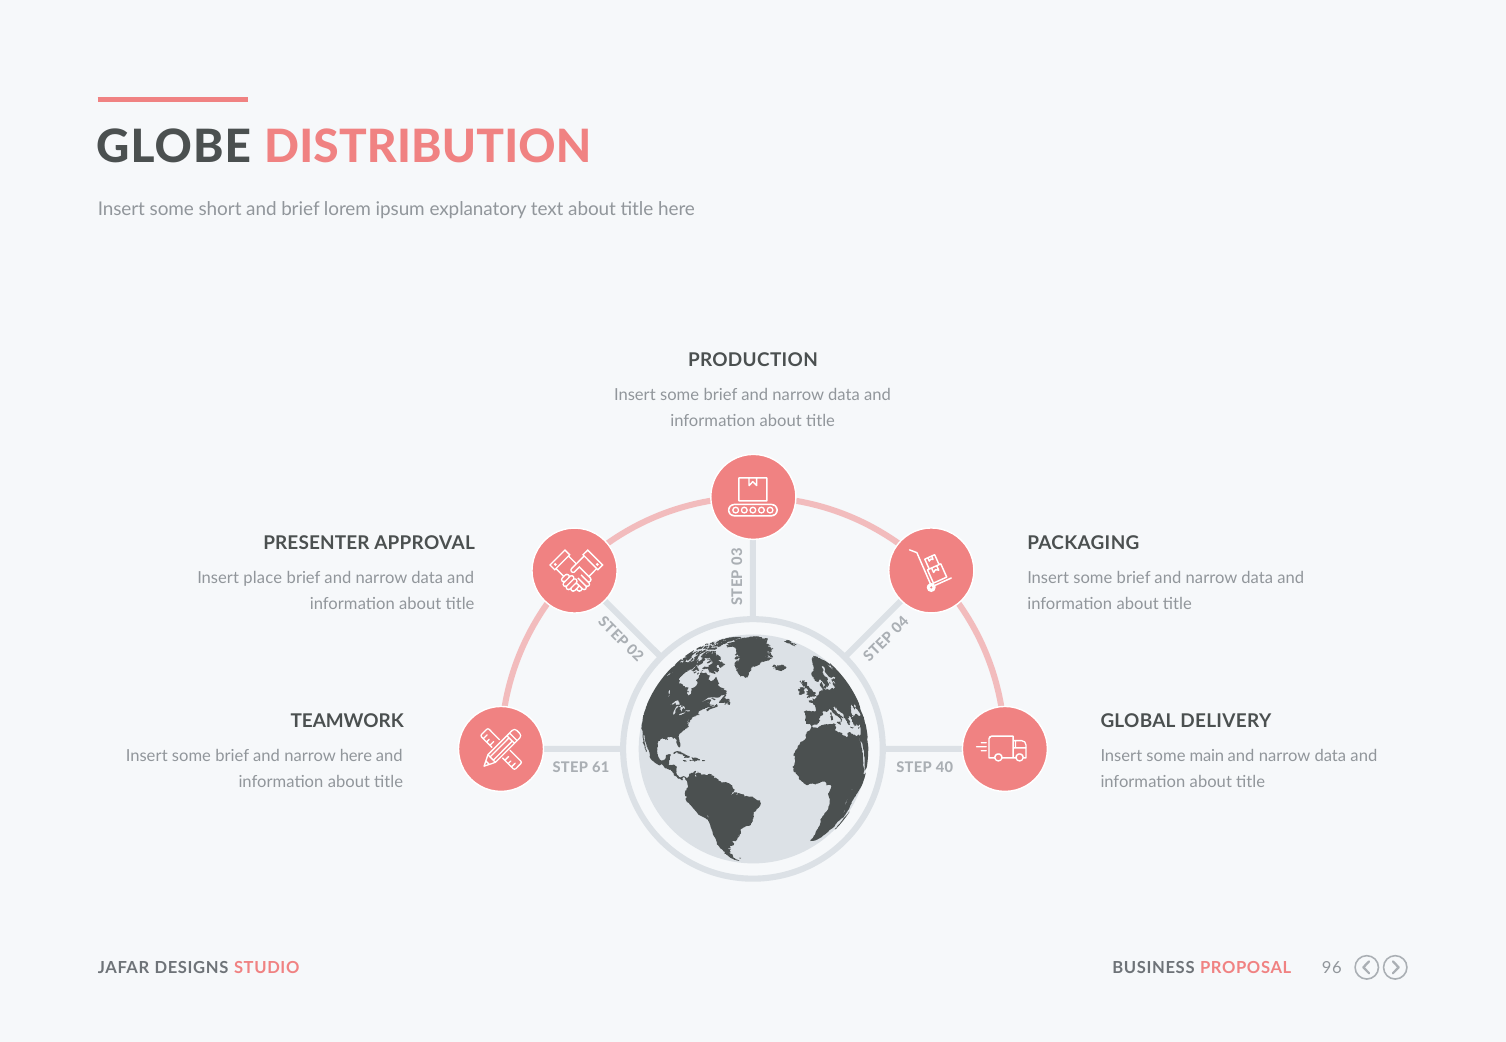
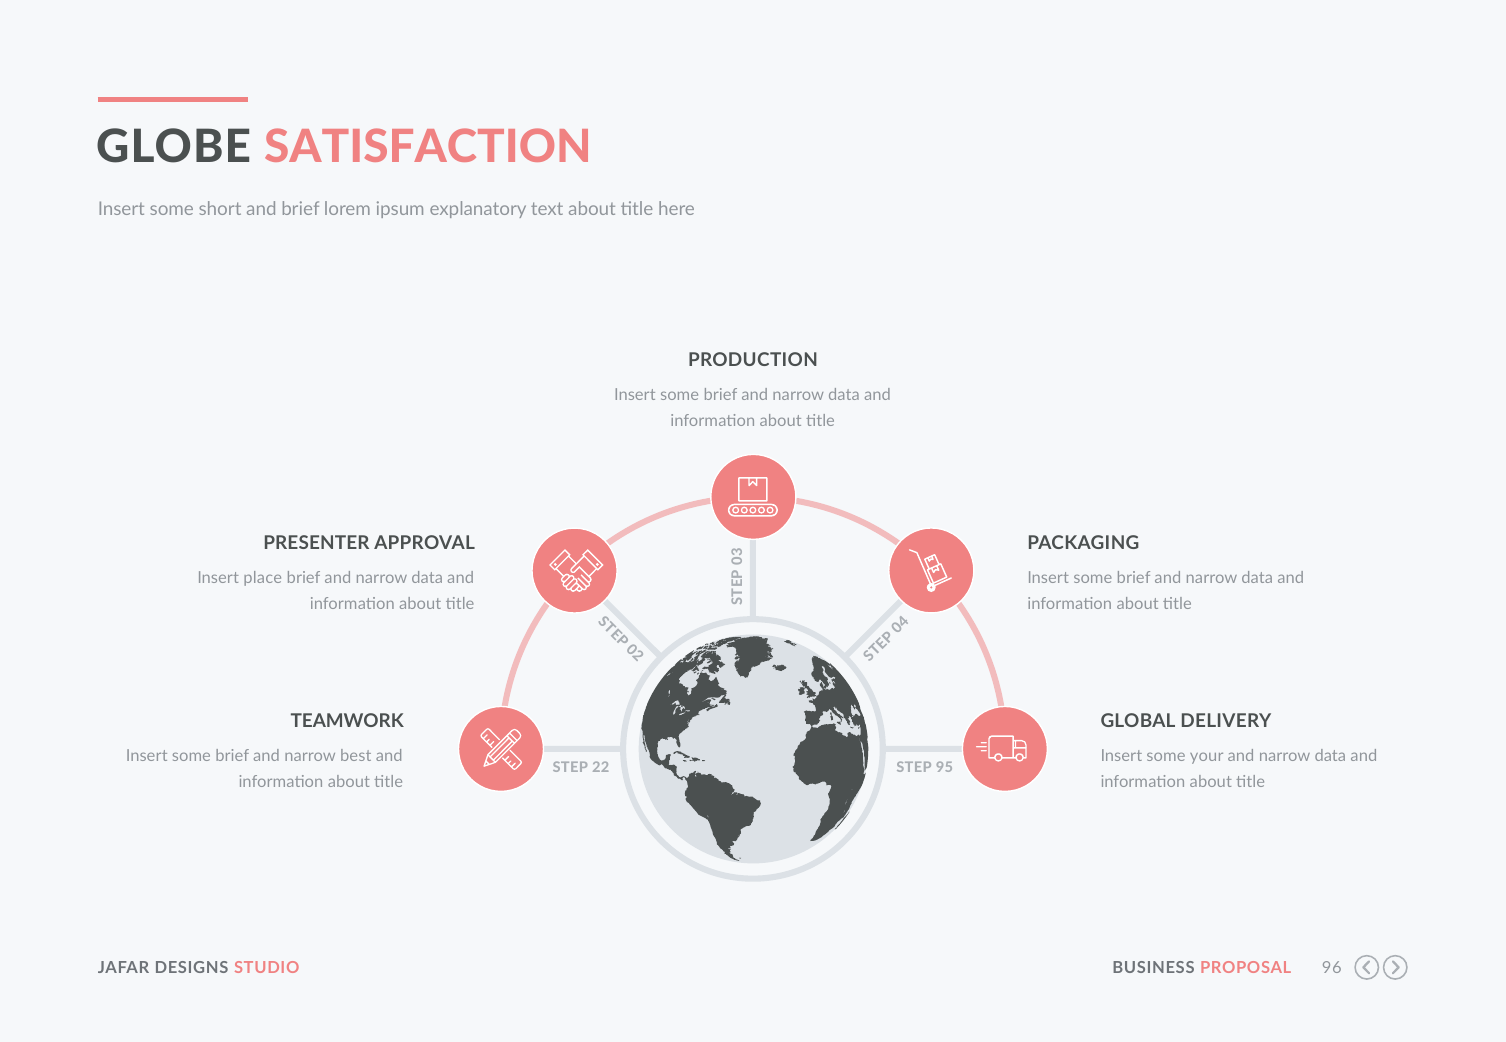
DISTRIBUTION: DISTRIBUTION -> SATISFACTION
narrow here: here -> best
main: main -> your
61: 61 -> 22
40: 40 -> 95
